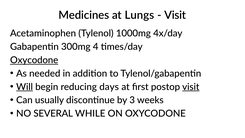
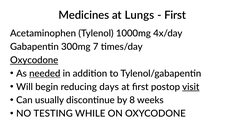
Visit at (175, 15): Visit -> First
4: 4 -> 7
needed underline: none -> present
Will underline: present -> none
3: 3 -> 8
SEVERAL: SEVERAL -> TESTING
